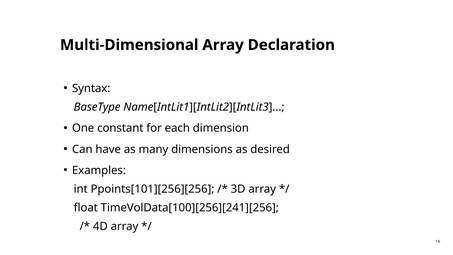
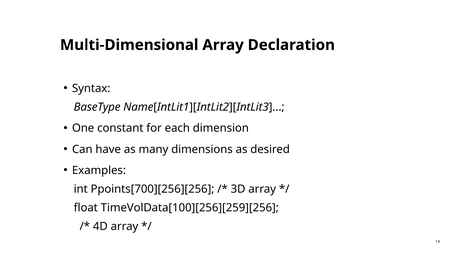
Ppoints[101][256][256: Ppoints[101][256][256 -> Ppoints[700][256][256
TimeVolData[100][256][241][256: TimeVolData[100][256][241][256 -> TimeVolData[100][256][259][256
